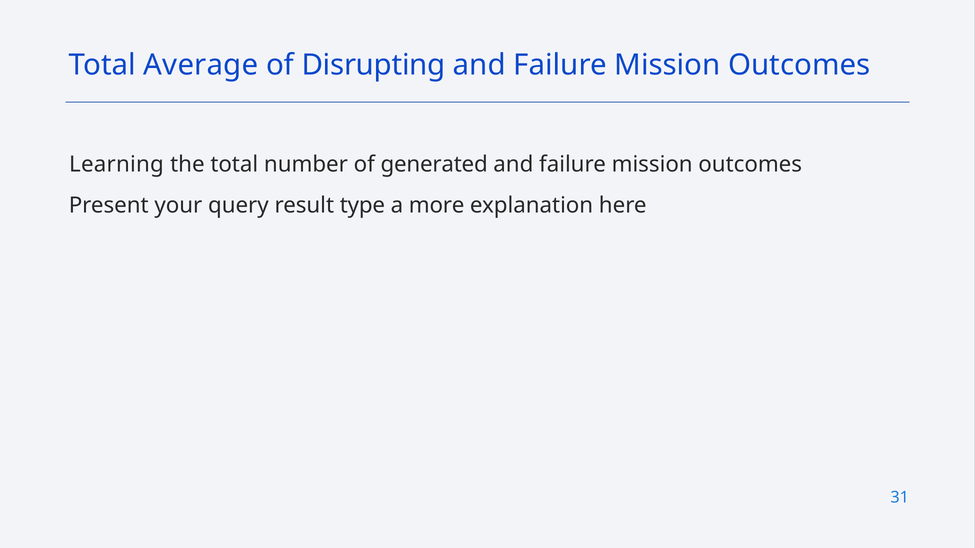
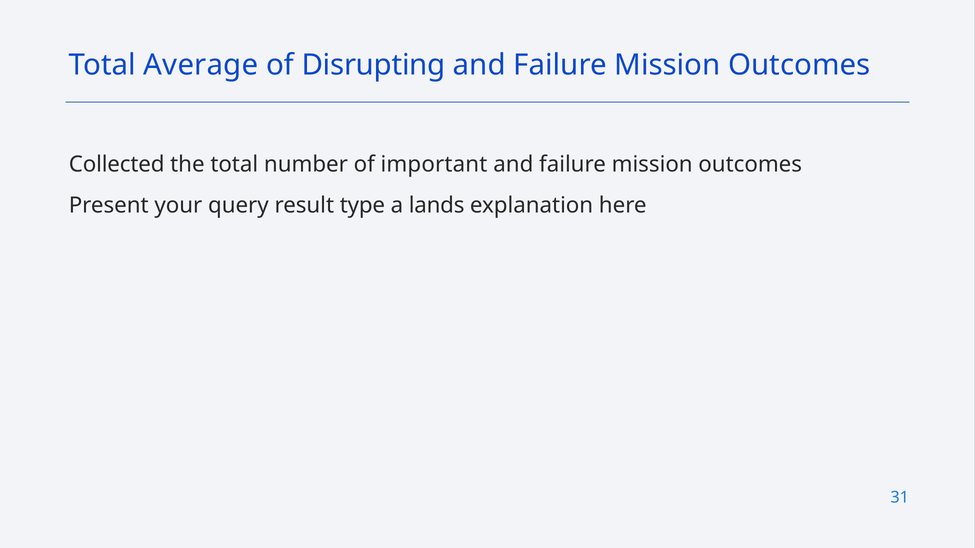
Learning: Learning -> Collected
generated: generated -> important
more: more -> lands
